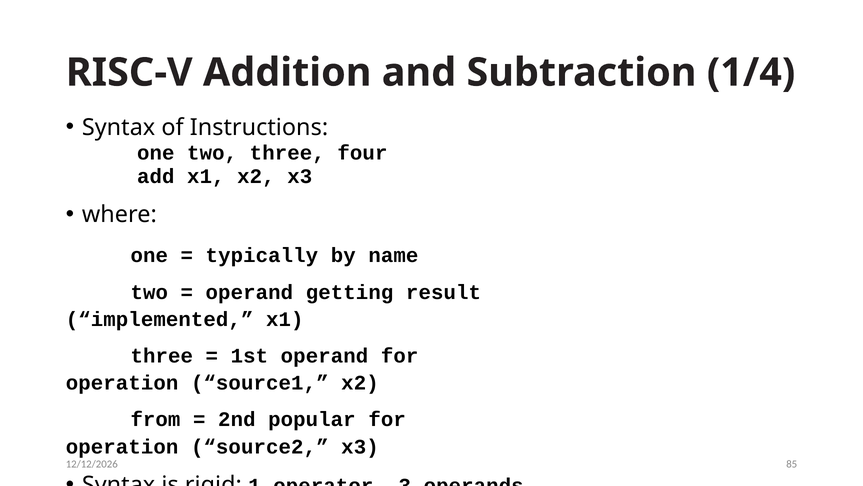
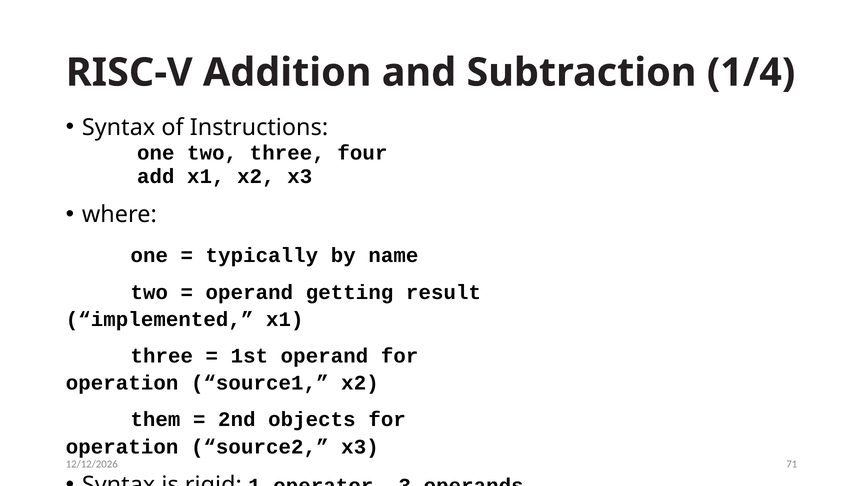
from: from -> them
popular: popular -> objects
85: 85 -> 71
